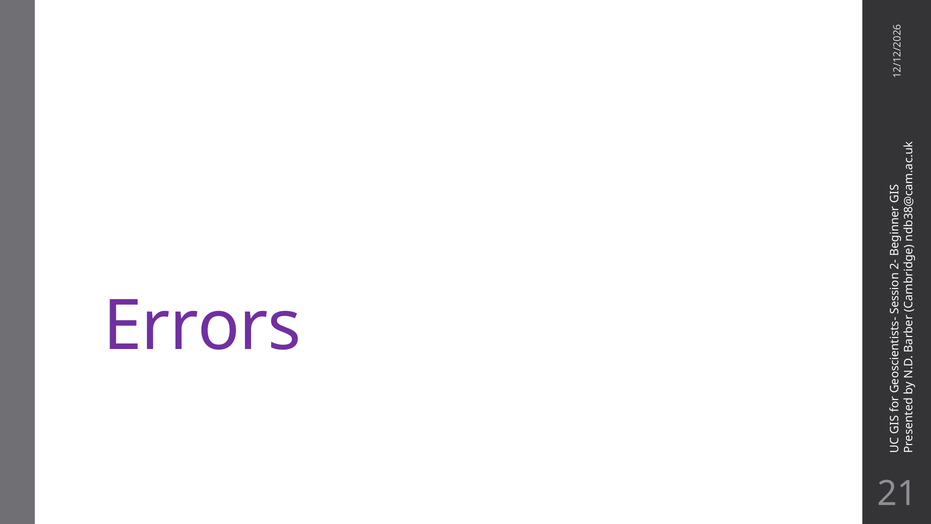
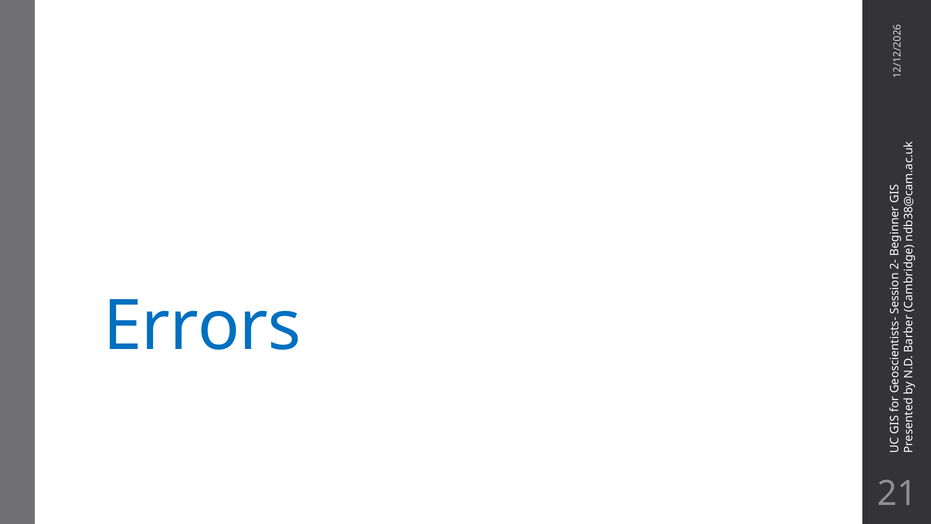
Errors colour: purple -> blue
